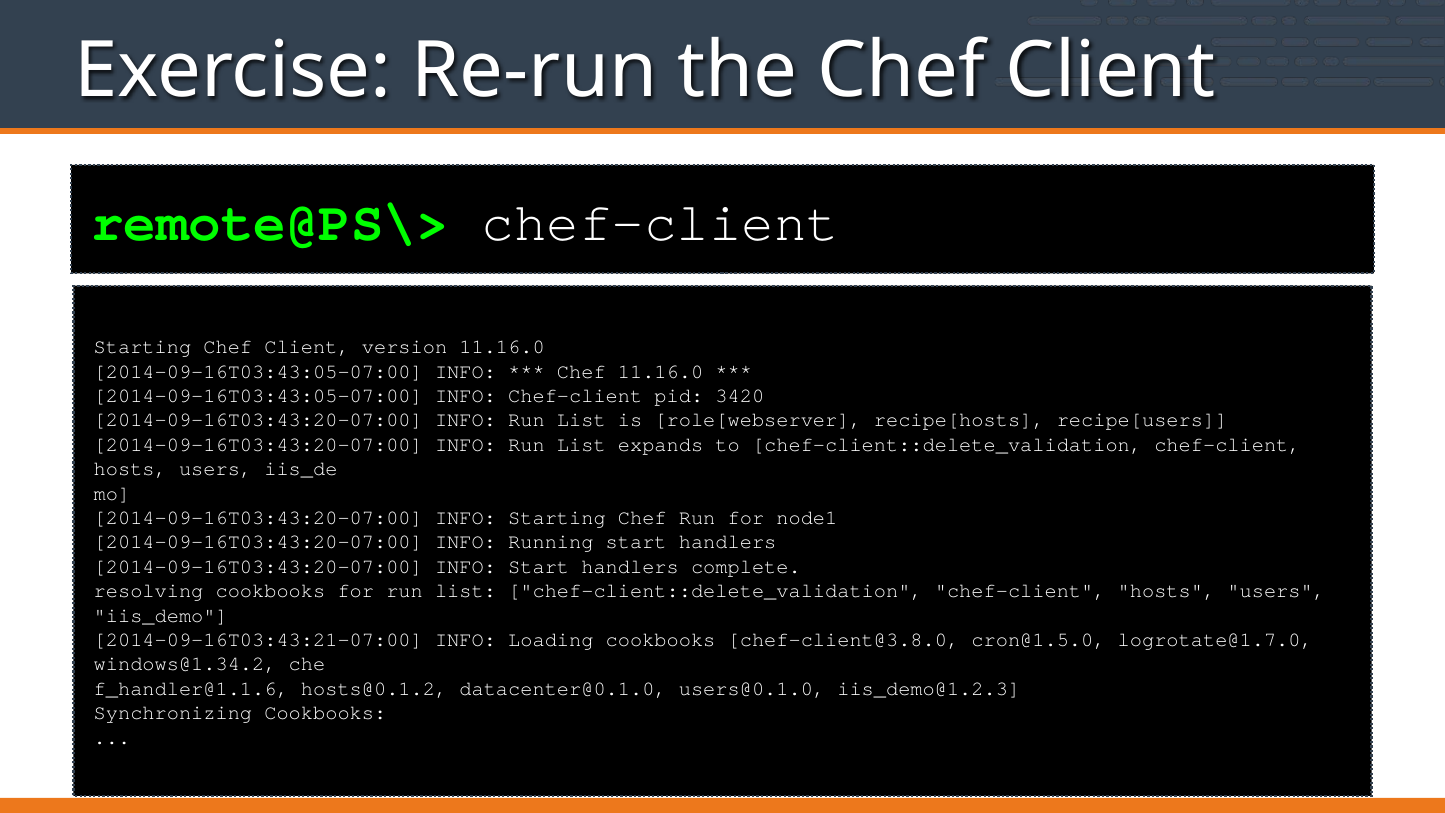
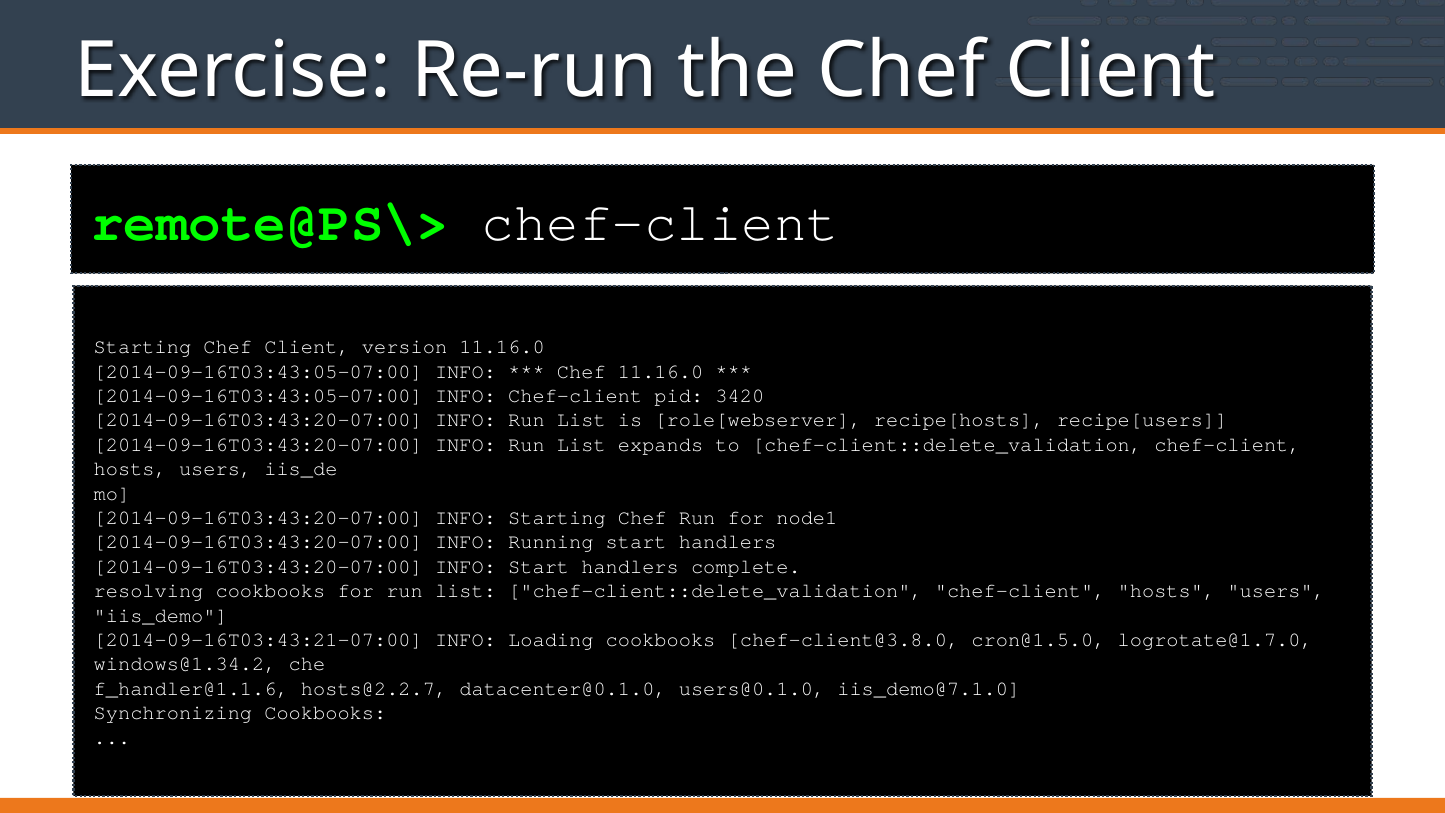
hosts@0.1.2: hosts@0.1.2 -> hosts@2.2.7
iis_demo@1.2.3: iis_demo@1.2.3 -> iis_demo@7.1.0
